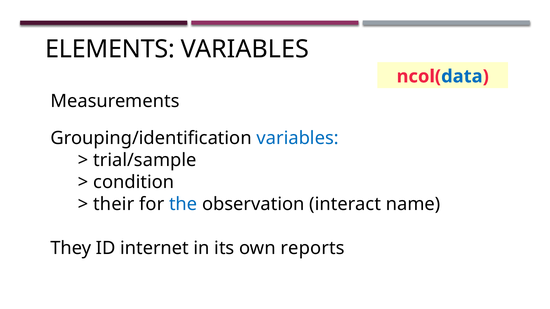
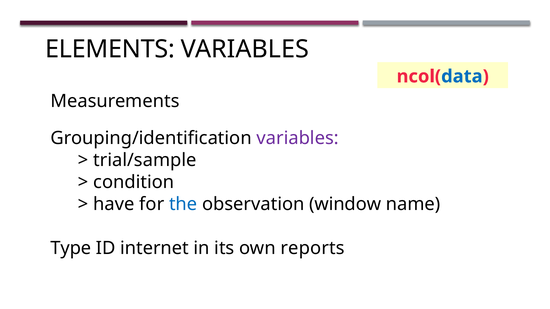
variables at (298, 138) colour: blue -> purple
their: their -> have
interact: interact -> window
They: They -> Type
